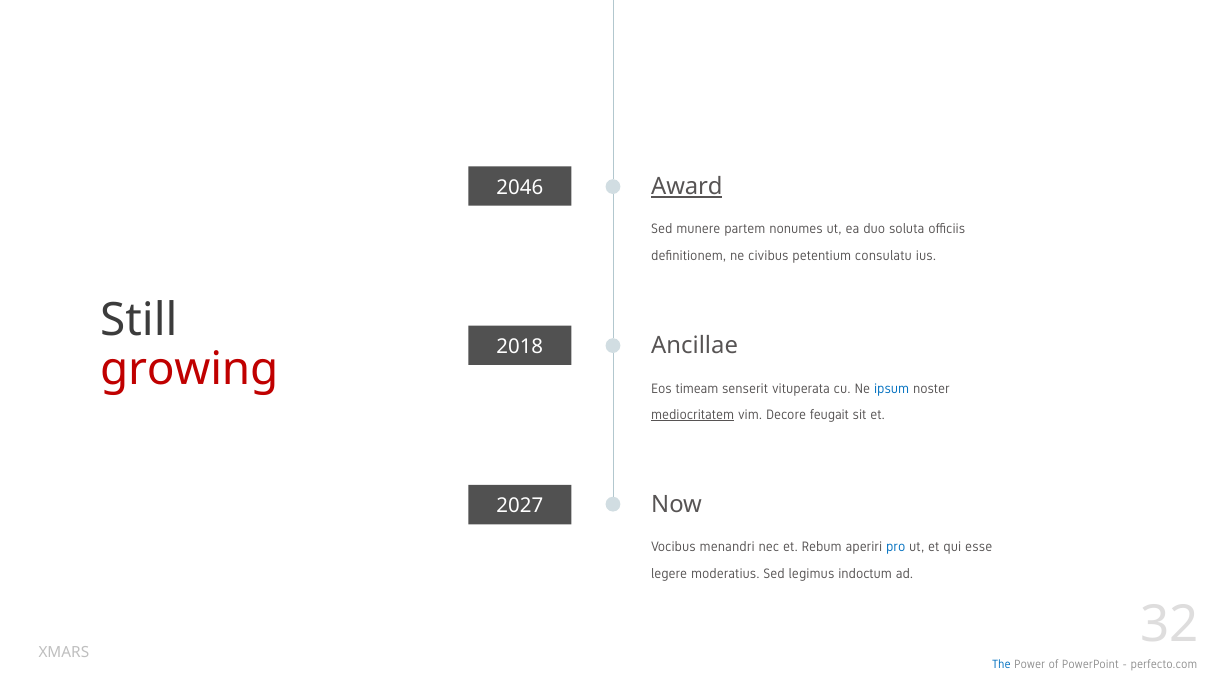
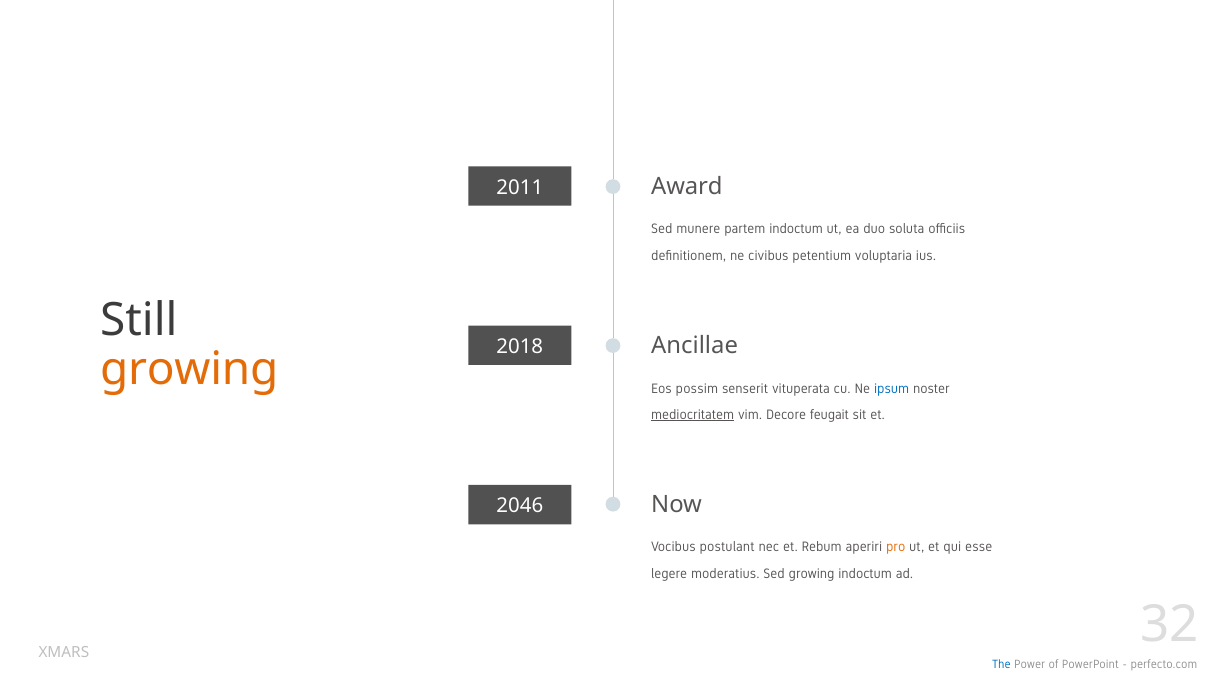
Award underline: present -> none
2046: 2046 -> 2011
partem nonumes: nonumes -> indoctum
consulatu: consulatu -> voluptaria
growing at (189, 369) colour: red -> orange
timeam: timeam -> possim
2027: 2027 -> 2046
menandri: menandri -> postulant
pro colour: blue -> orange
Sed legimus: legimus -> growing
